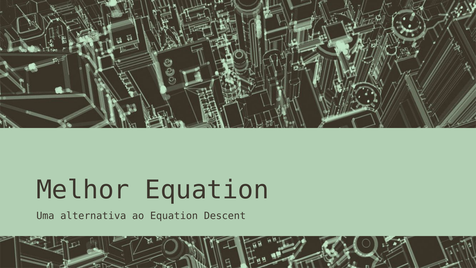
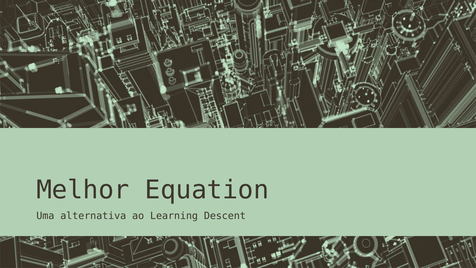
ao Equation: Equation -> Learning
